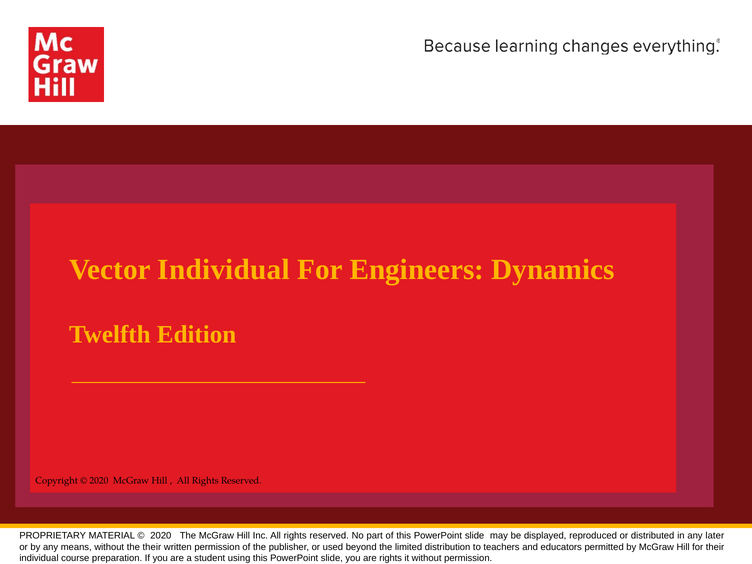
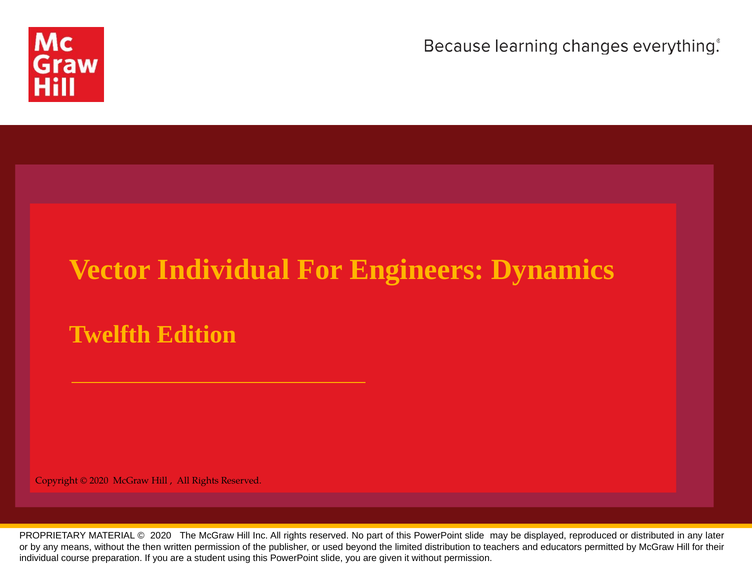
the their: their -> then
are rights: rights -> given
